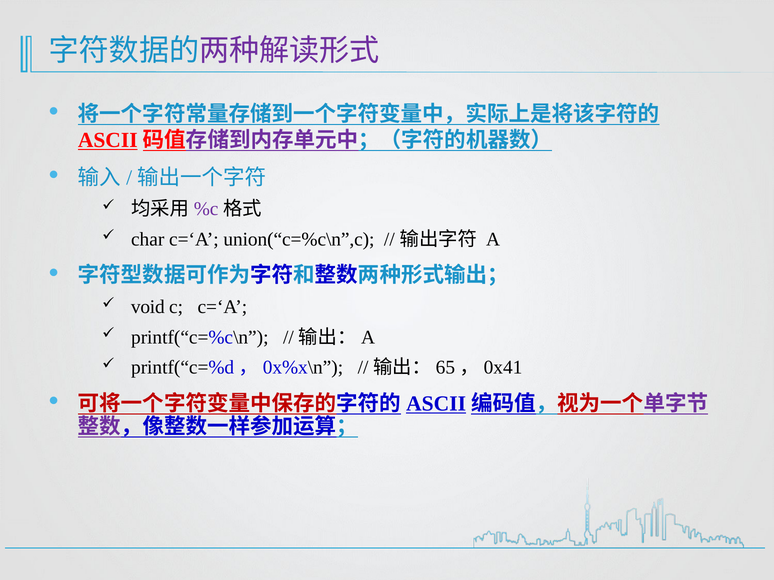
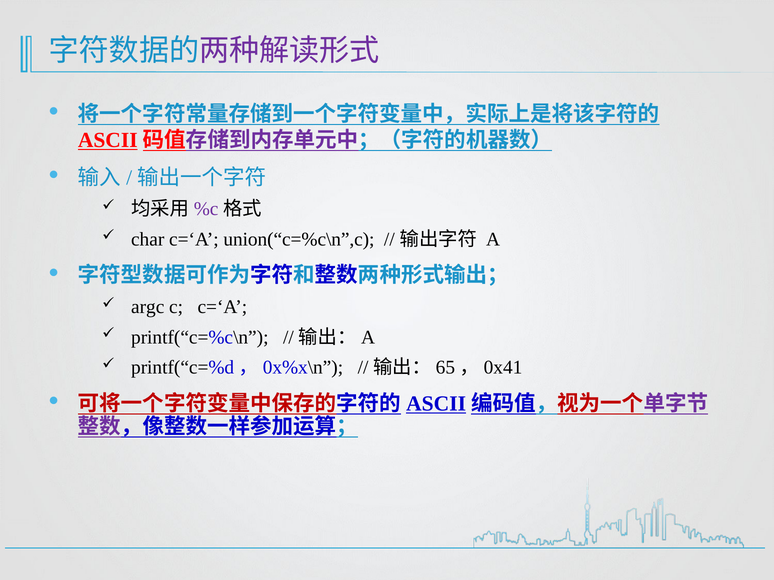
void: void -> argc
